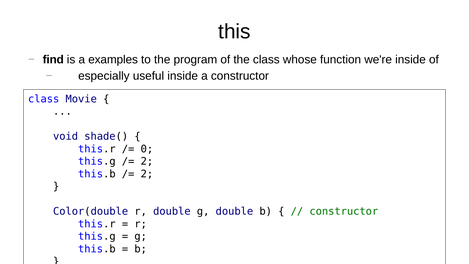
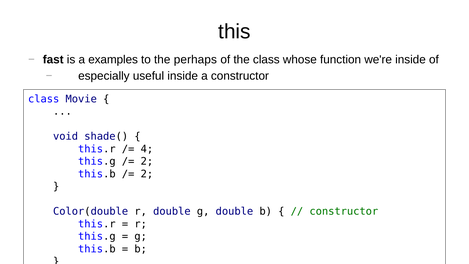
find: find -> fast
program: program -> perhaps
0: 0 -> 4
